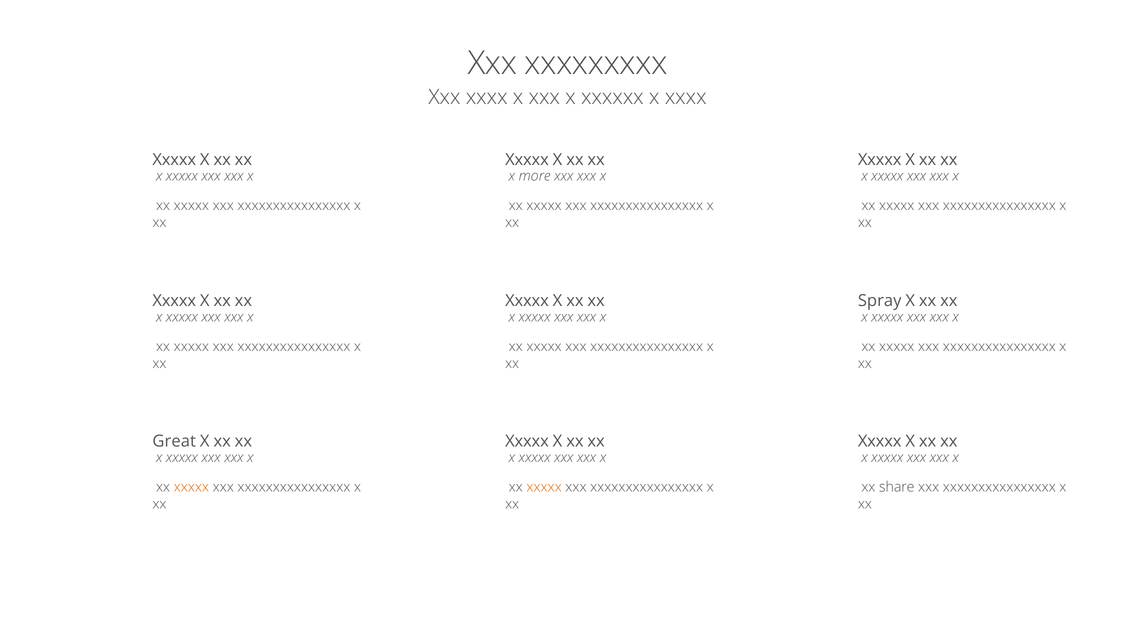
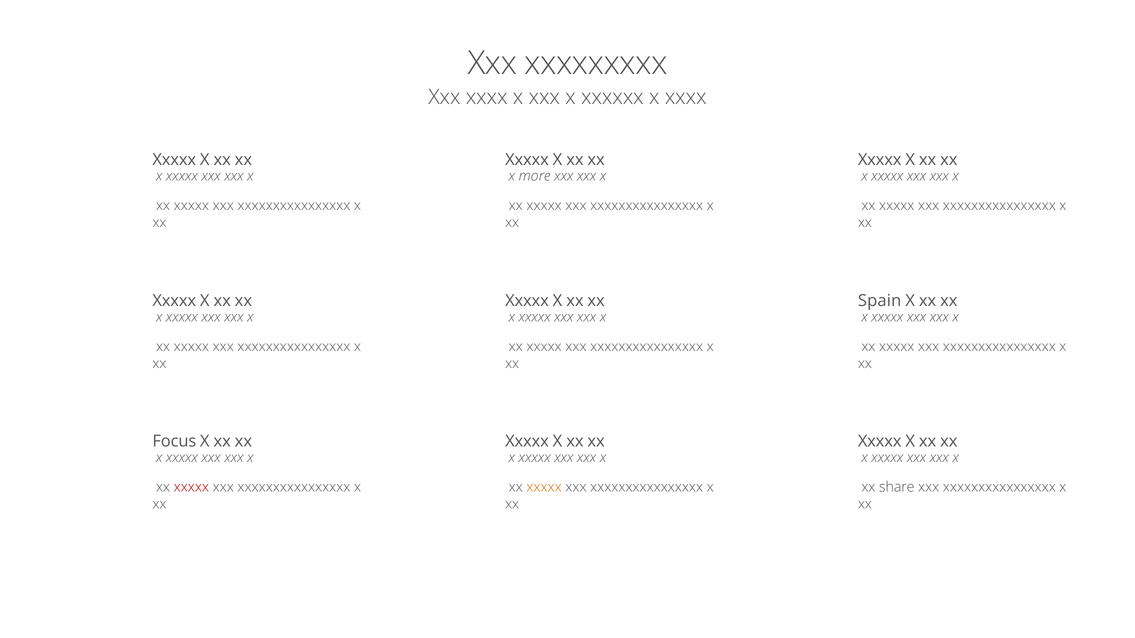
Spray: Spray -> Spain
Great: Great -> Focus
xxxxx at (191, 488) colour: orange -> red
